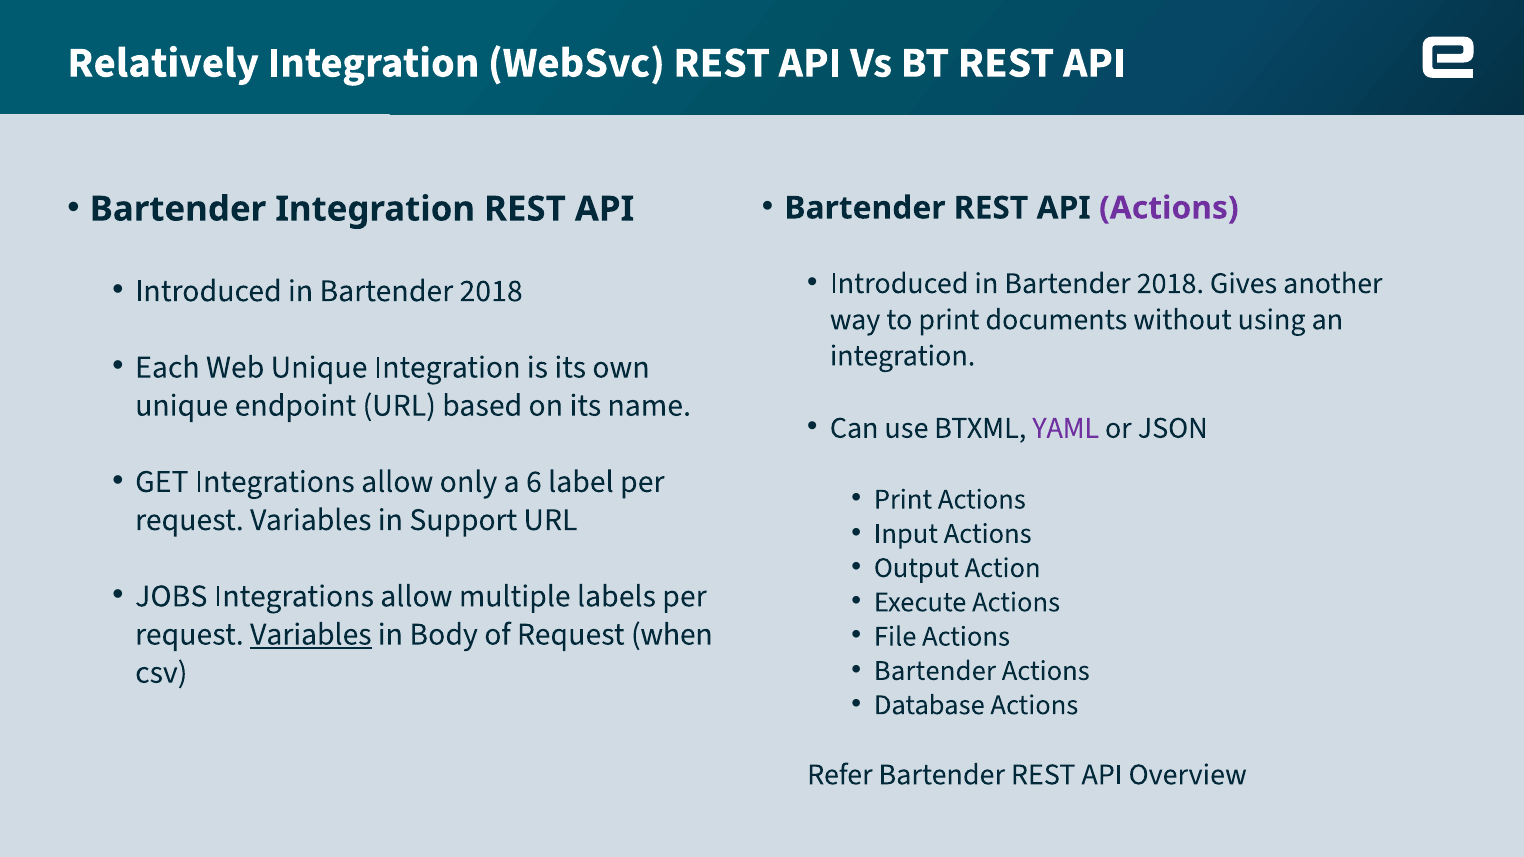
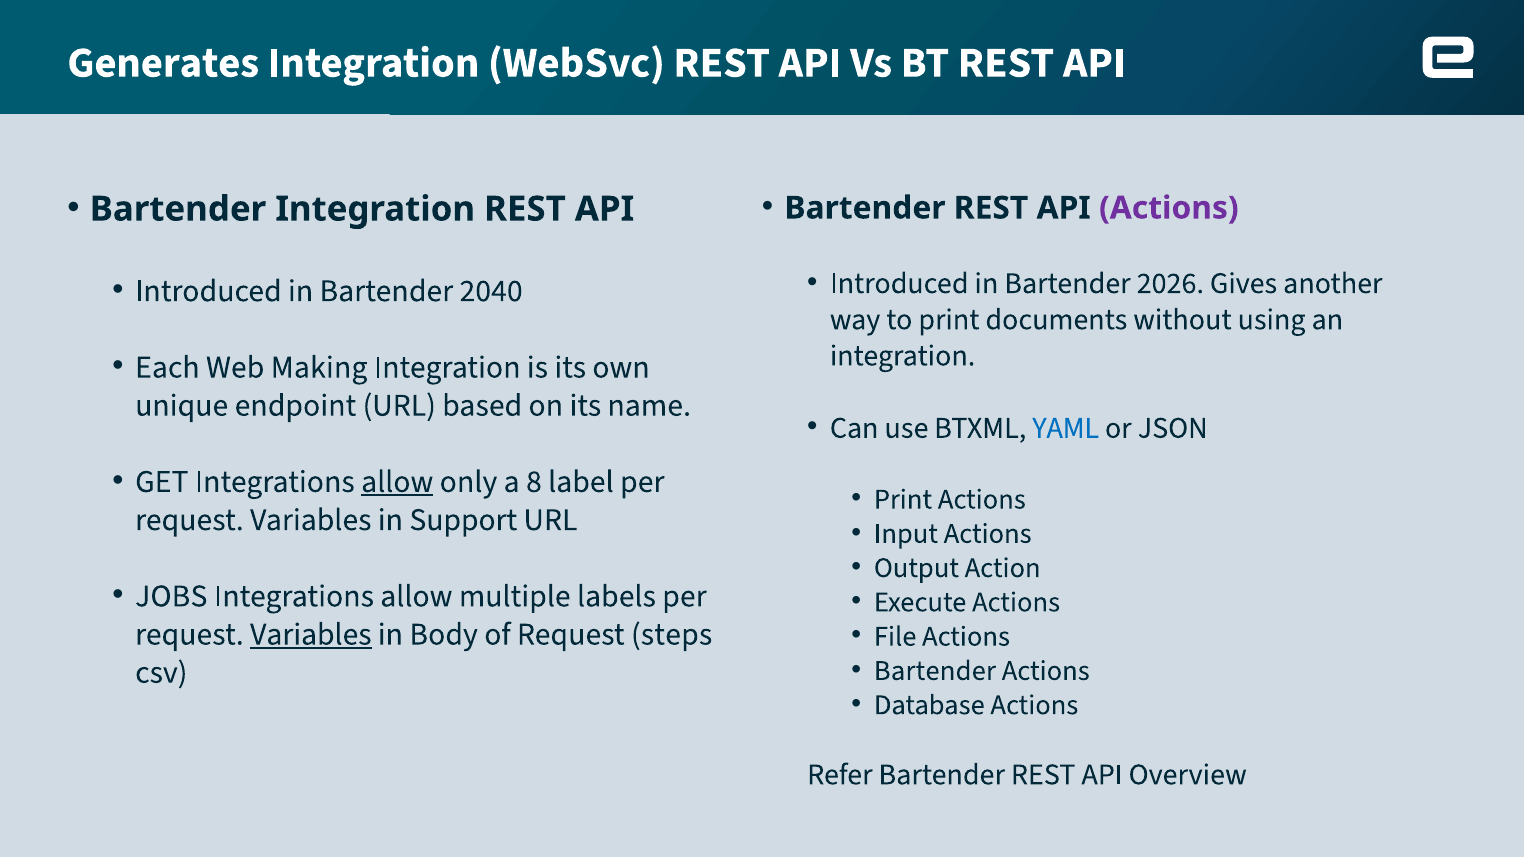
Relatively: Relatively -> Generates
2018 at (1170, 283): 2018 -> 2026
2018 at (491, 291): 2018 -> 2040
Web Unique: Unique -> Making
YAML colour: purple -> blue
allow at (397, 482) underline: none -> present
6: 6 -> 8
when: when -> steps
